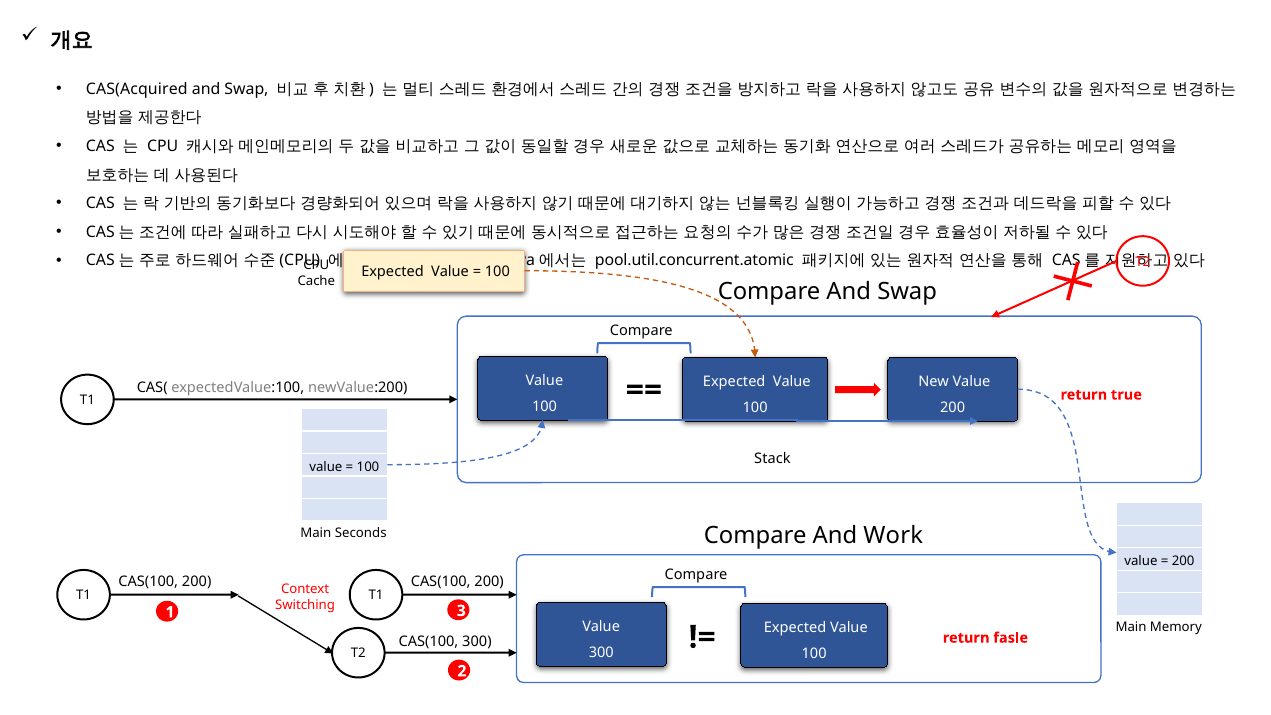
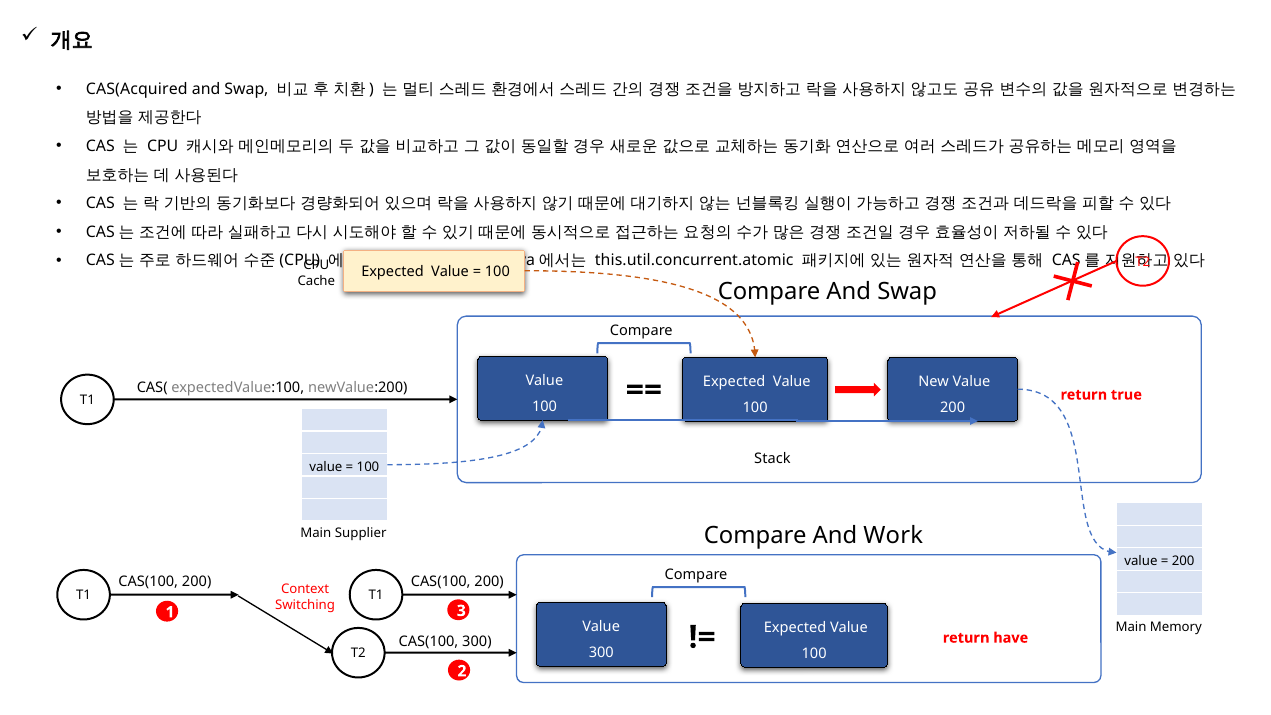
pool.util.concurrent.atomic: pool.util.concurrent.atomic -> this.util.concurrent.atomic
Seconds: Seconds -> Supplier
fasle: fasle -> have
